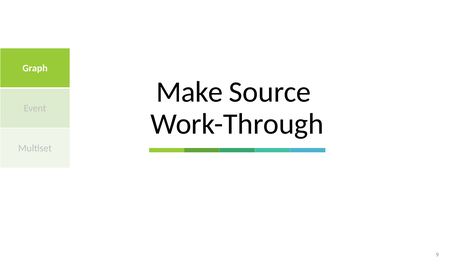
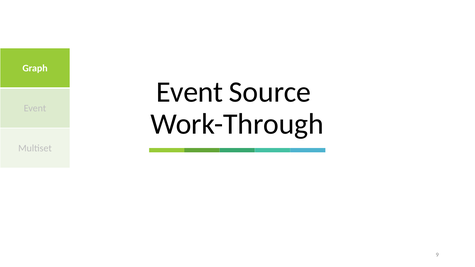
Make at (190, 92): Make -> Event
